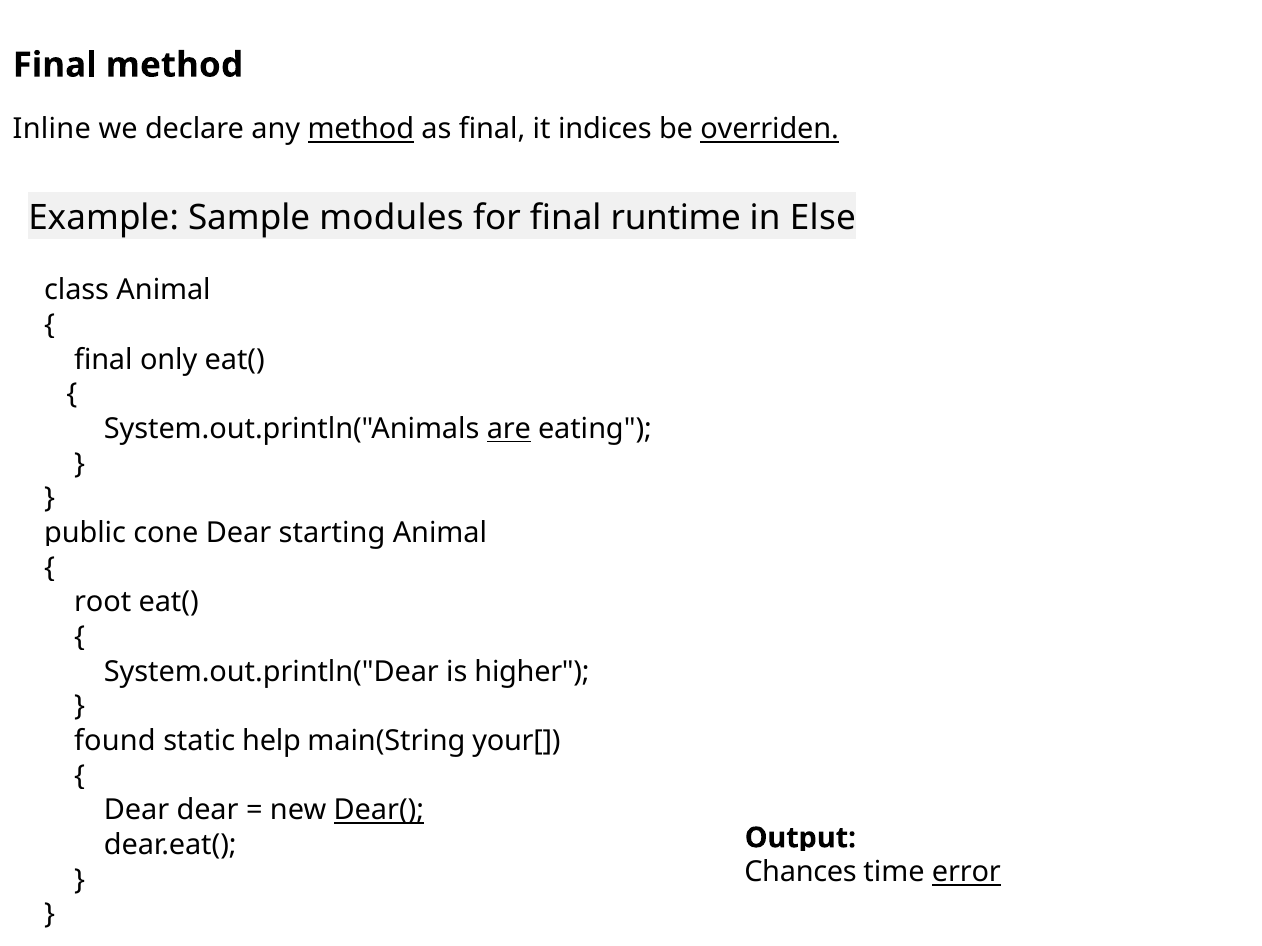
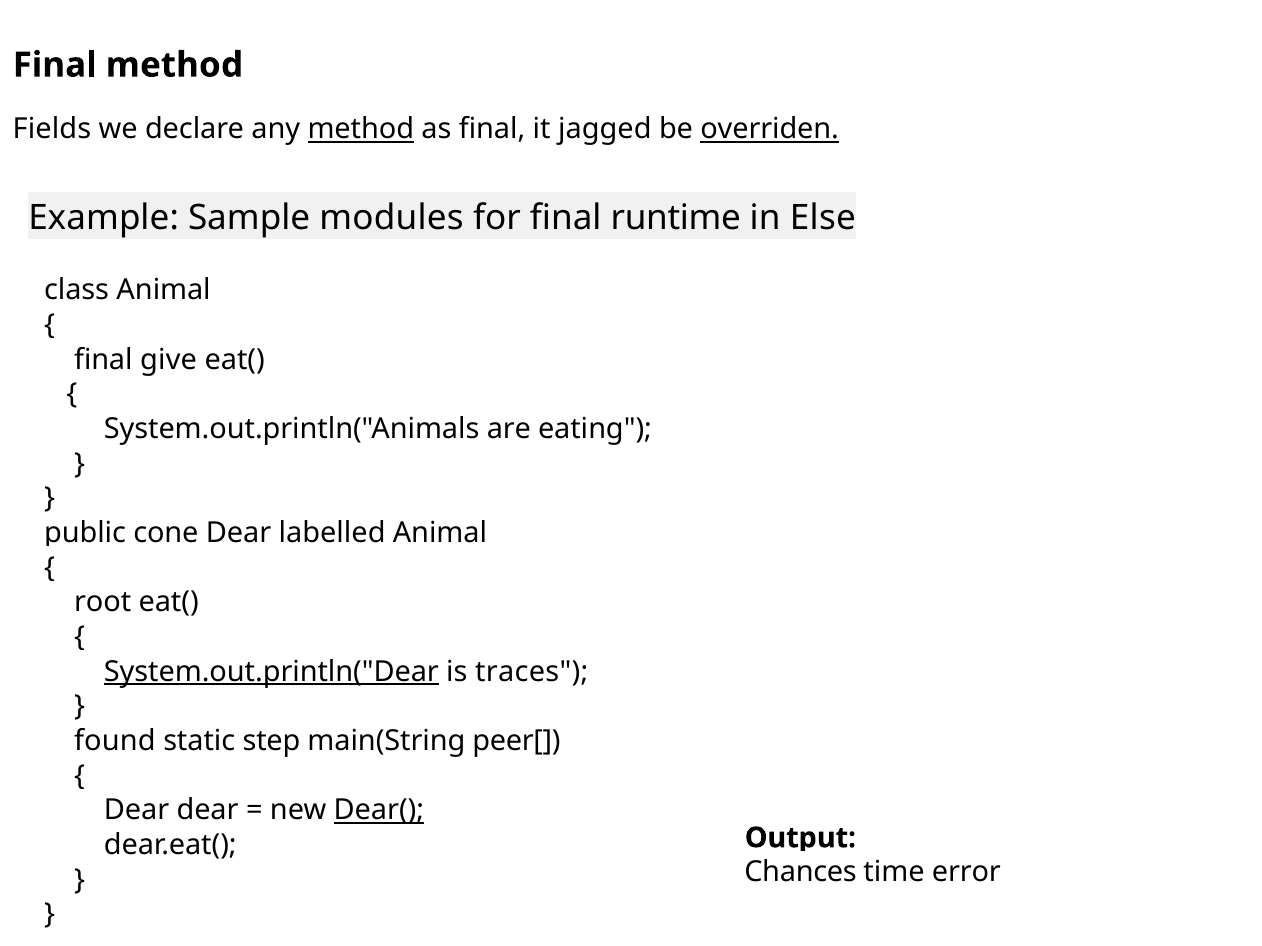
Inline: Inline -> Fields
indices: indices -> jagged
only: only -> give
are underline: present -> none
starting: starting -> labelled
System.out.println("Dear underline: none -> present
higher: higher -> traces
help: help -> step
your[: your[ -> peer[
error underline: present -> none
